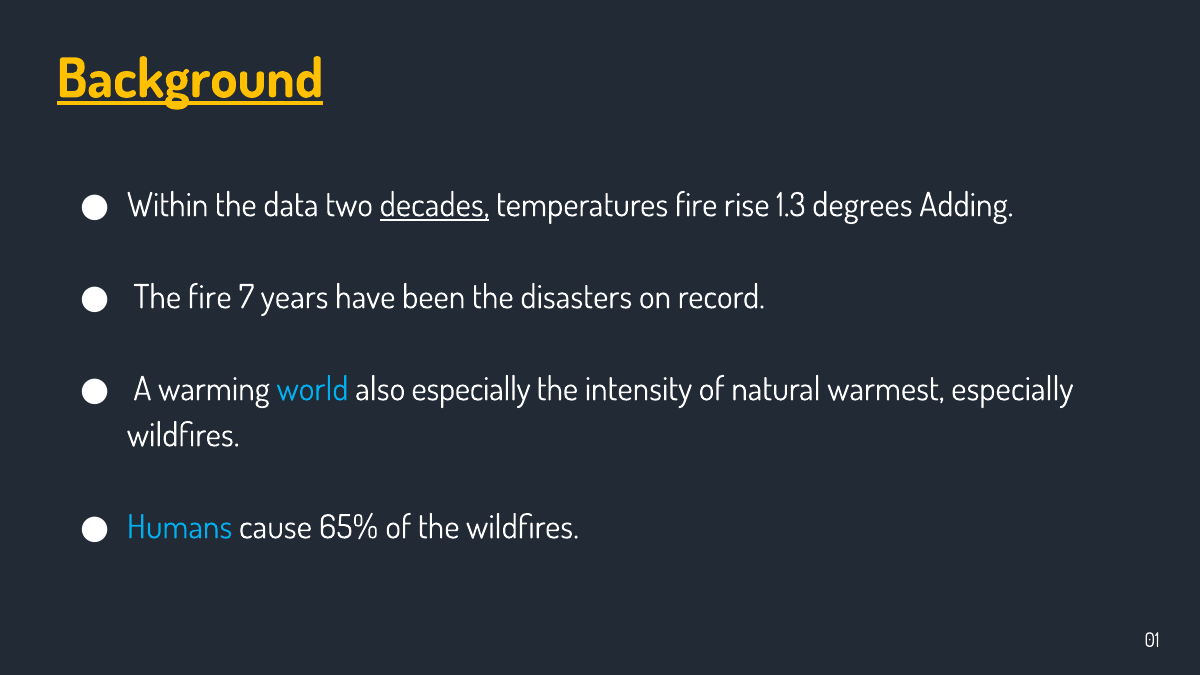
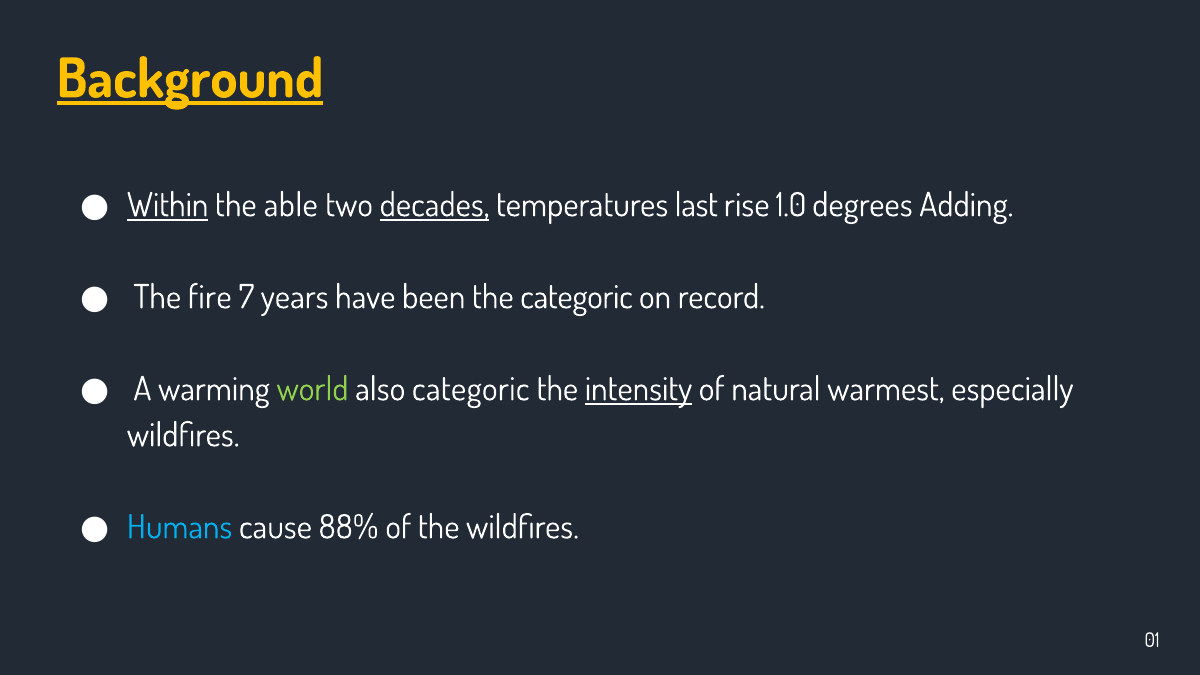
Within underline: none -> present
data: data -> able
temperatures fire: fire -> last
1.3: 1.3 -> 1.0
the disasters: disasters -> categoric
world colour: light blue -> light green
also especially: especially -> categoric
intensity underline: none -> present
65%: 65% -> 88%
